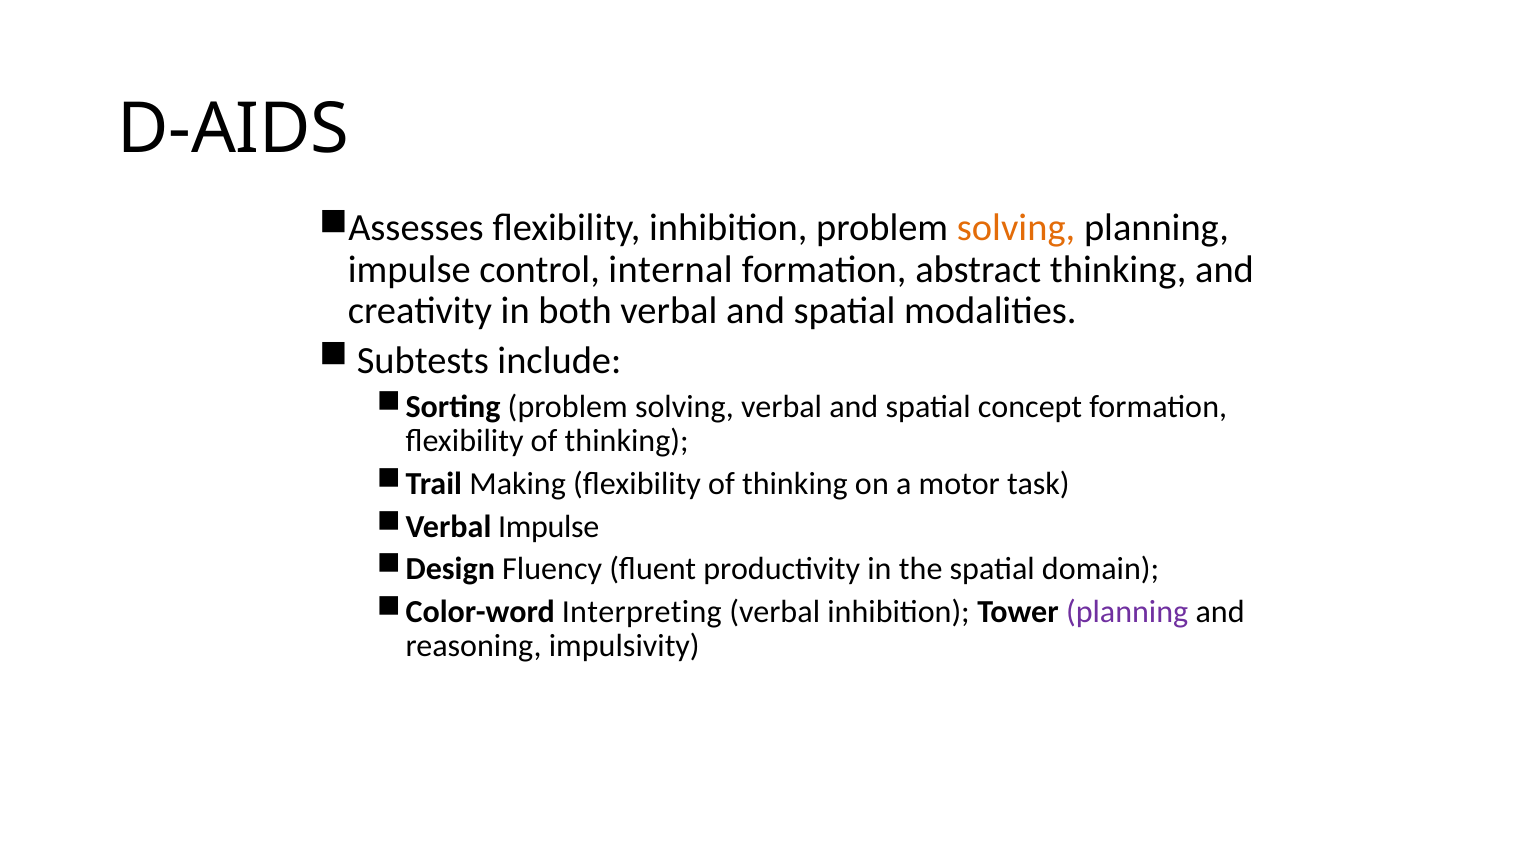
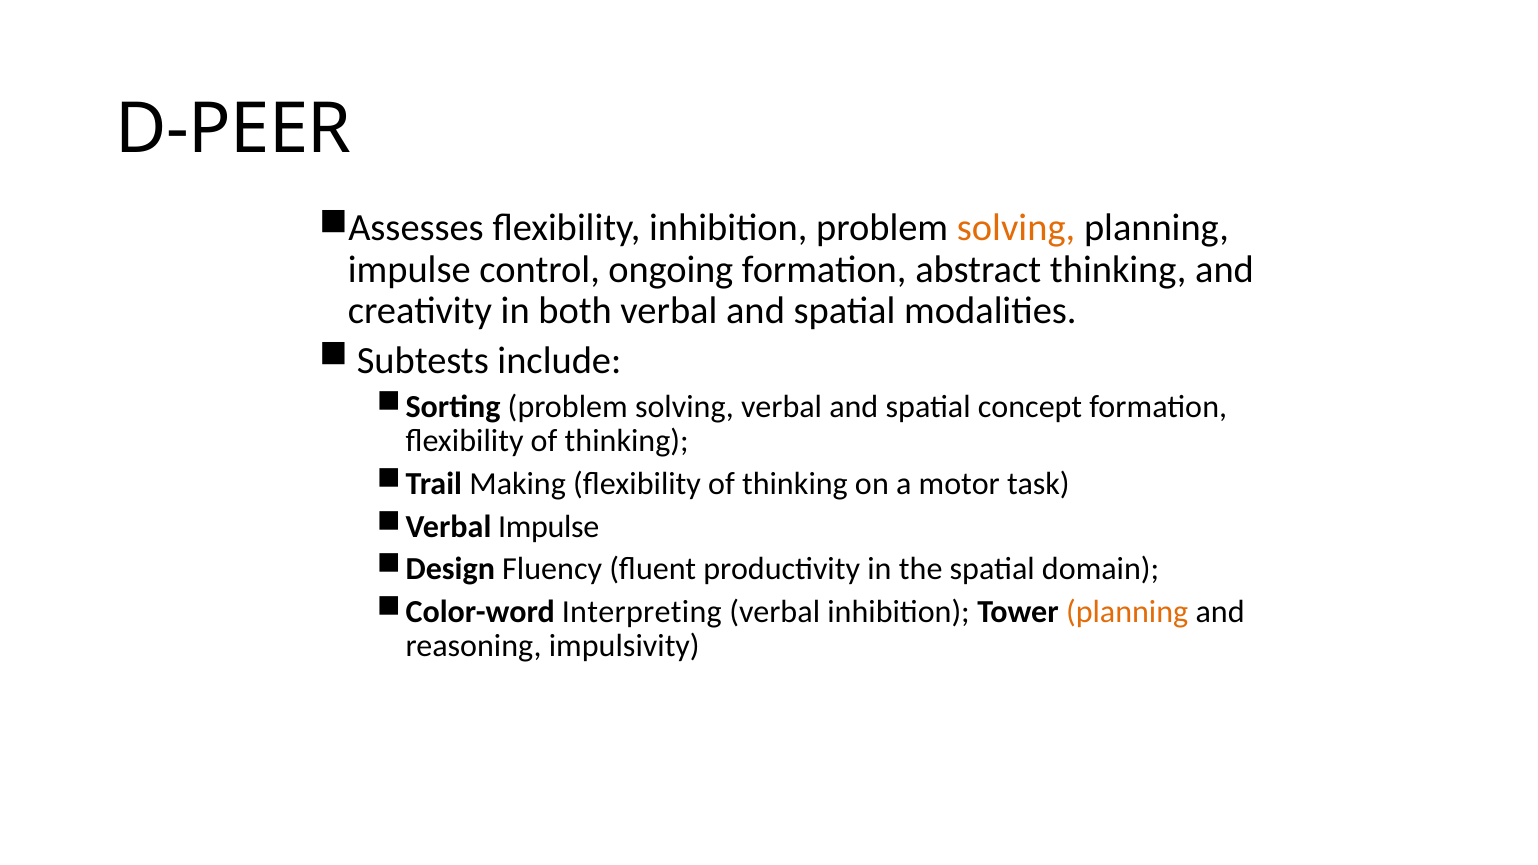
D-AIDS: D-AIDS -> D-PEER
internal: internal -> ongoing
planning at (1127, 612) colour: purple -> orange
